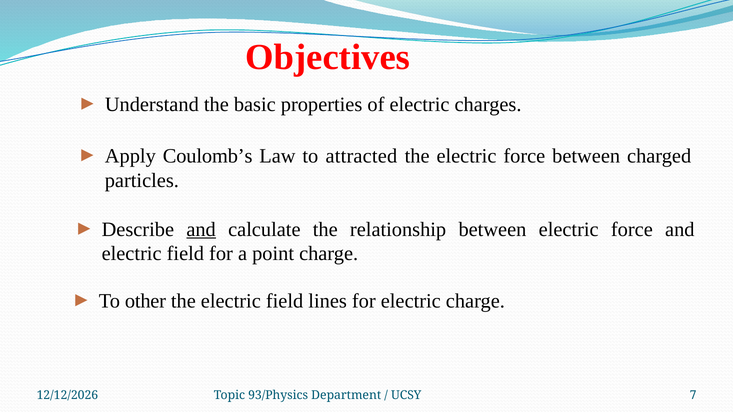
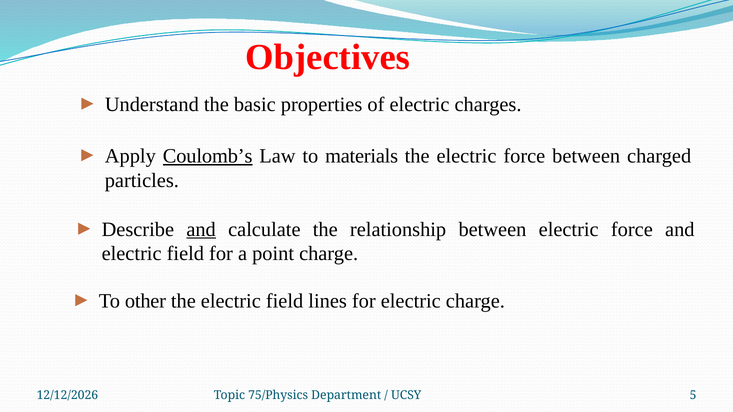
Coulomb’s underline: none -> present
attracted: attracted -> materials
93/Physics: 93/Physics -> 75/Physics
7: 7 -> 5
